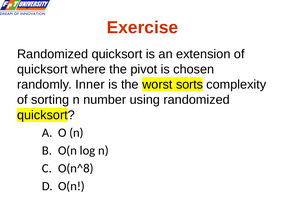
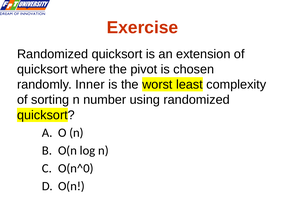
sorts: sorts -> least
O(n^8: O(n^8 -> O(n^0
